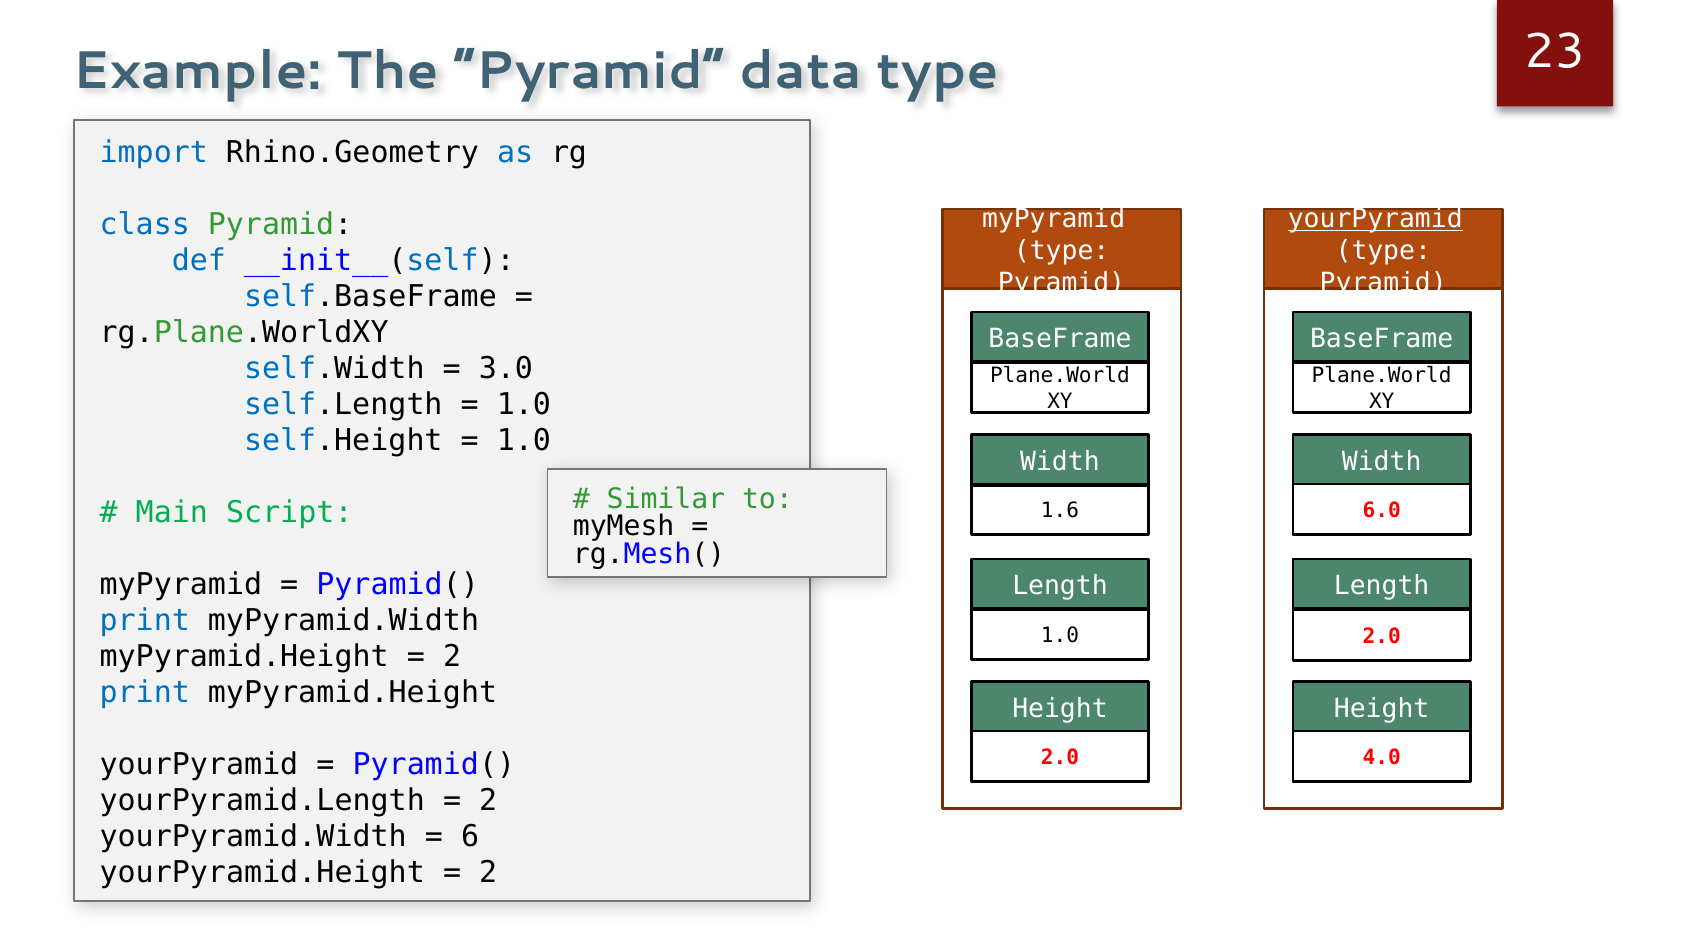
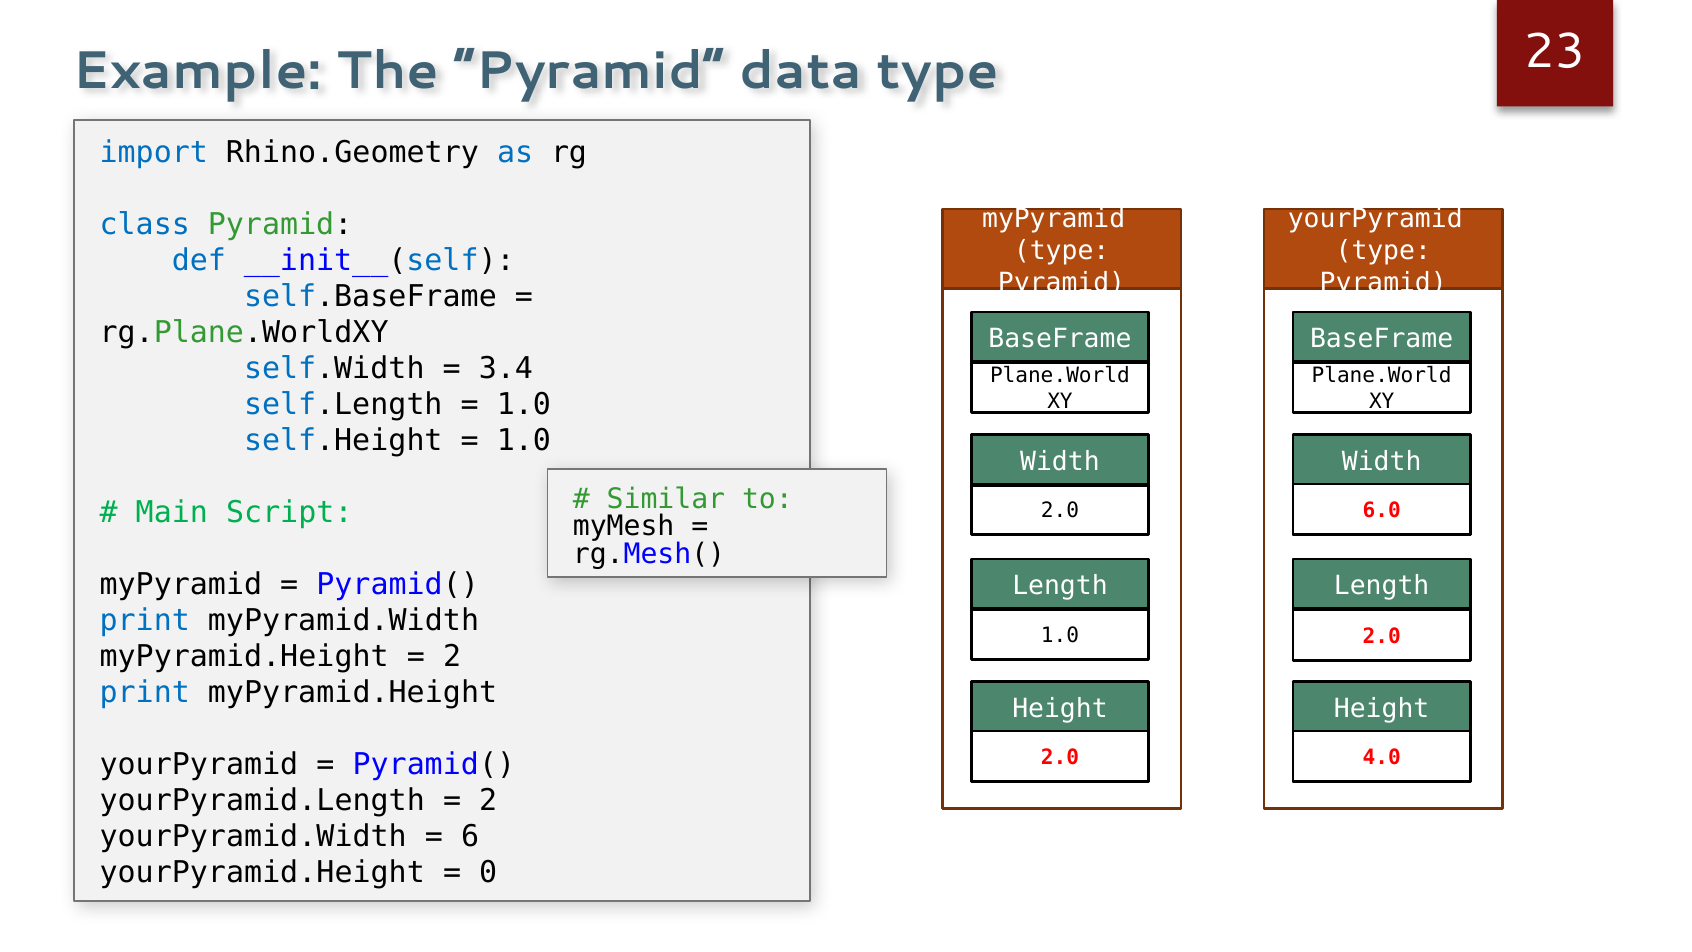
yourPyramid at (1375, 219) underline: present -> none
3.0: 3.0 -> 3.4
1.6 at (1060, 511): 1.6 -> 2.0
2 at (488, 872): 2 -> 0
